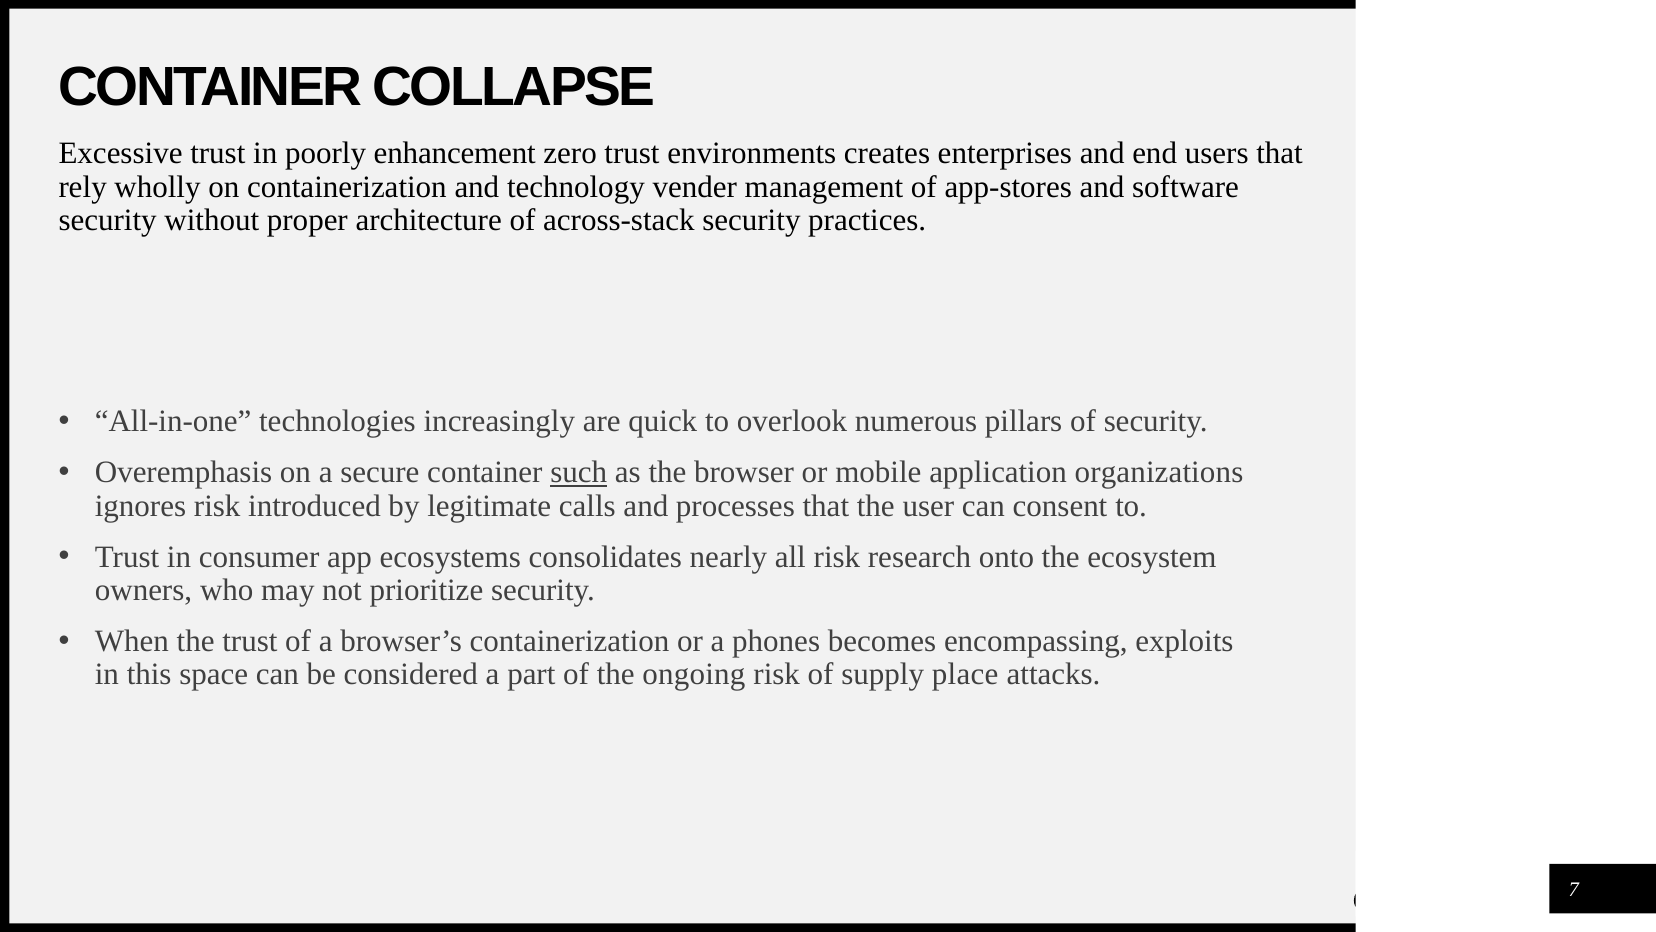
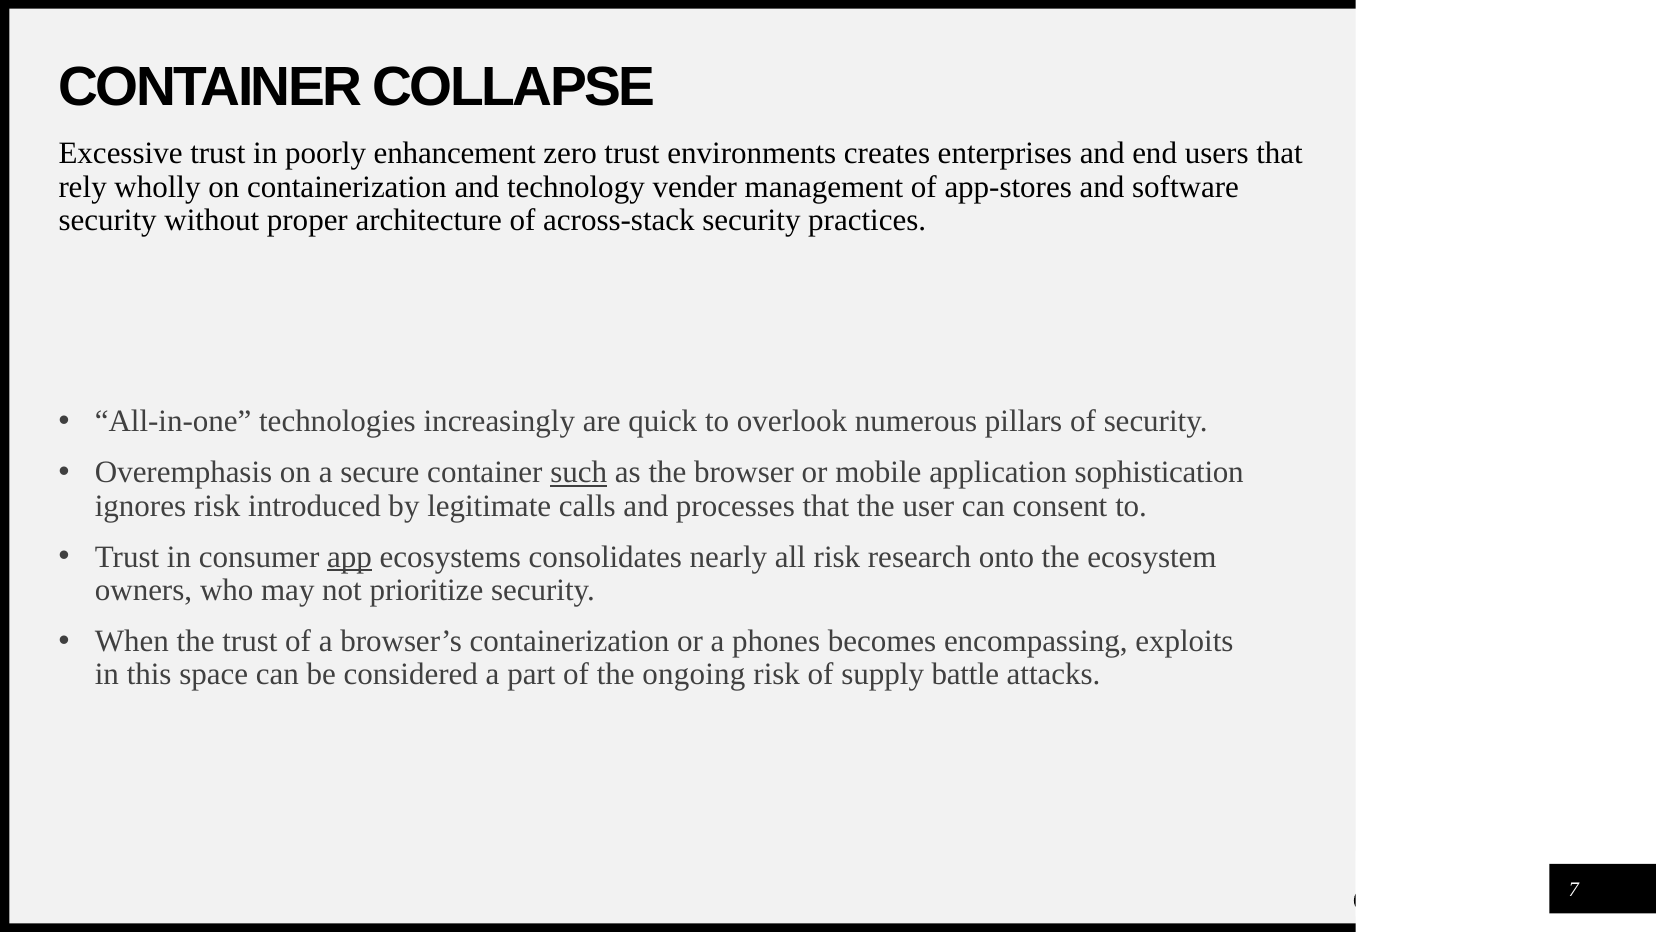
organizations: organizations -> sophistication
app underline: none -> present
place: place -> battle
